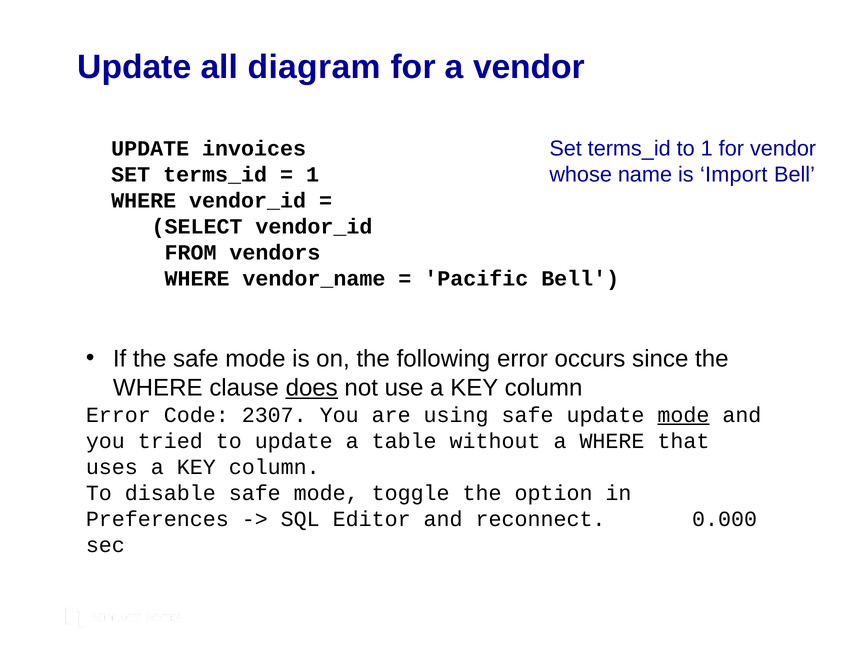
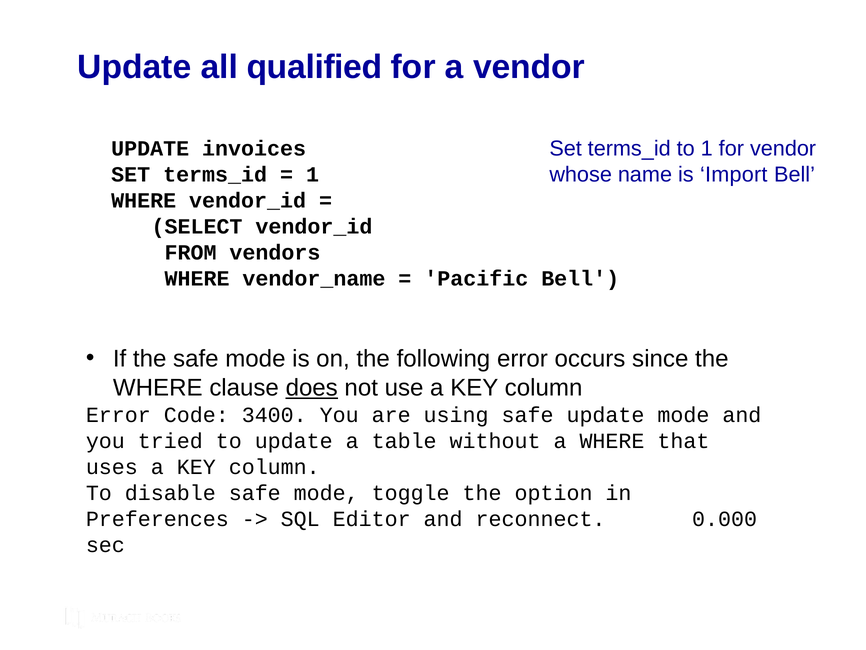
diagram: diagram -> qualified
2307: 2307 -> 3400
mode at (683, 415) underline: present -> none
